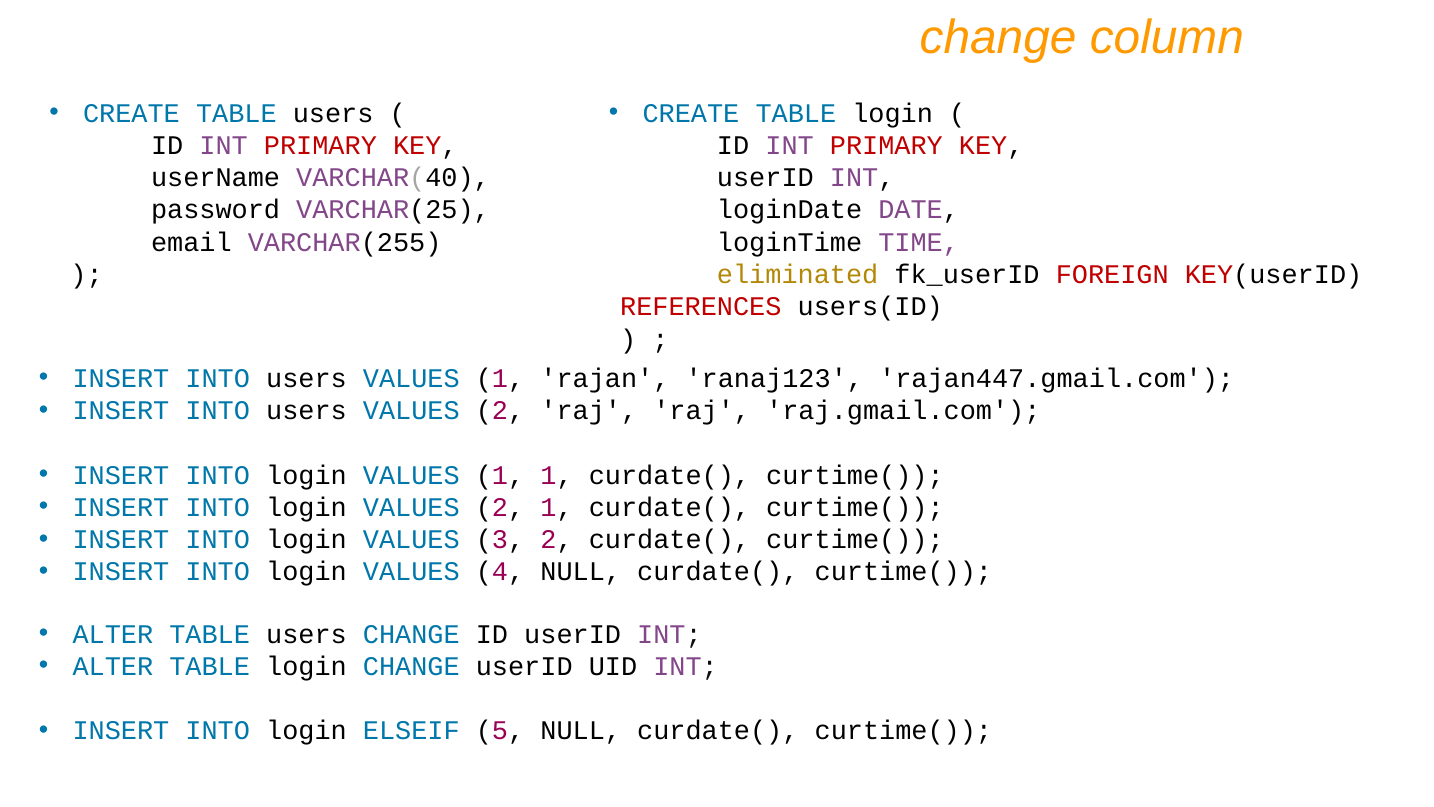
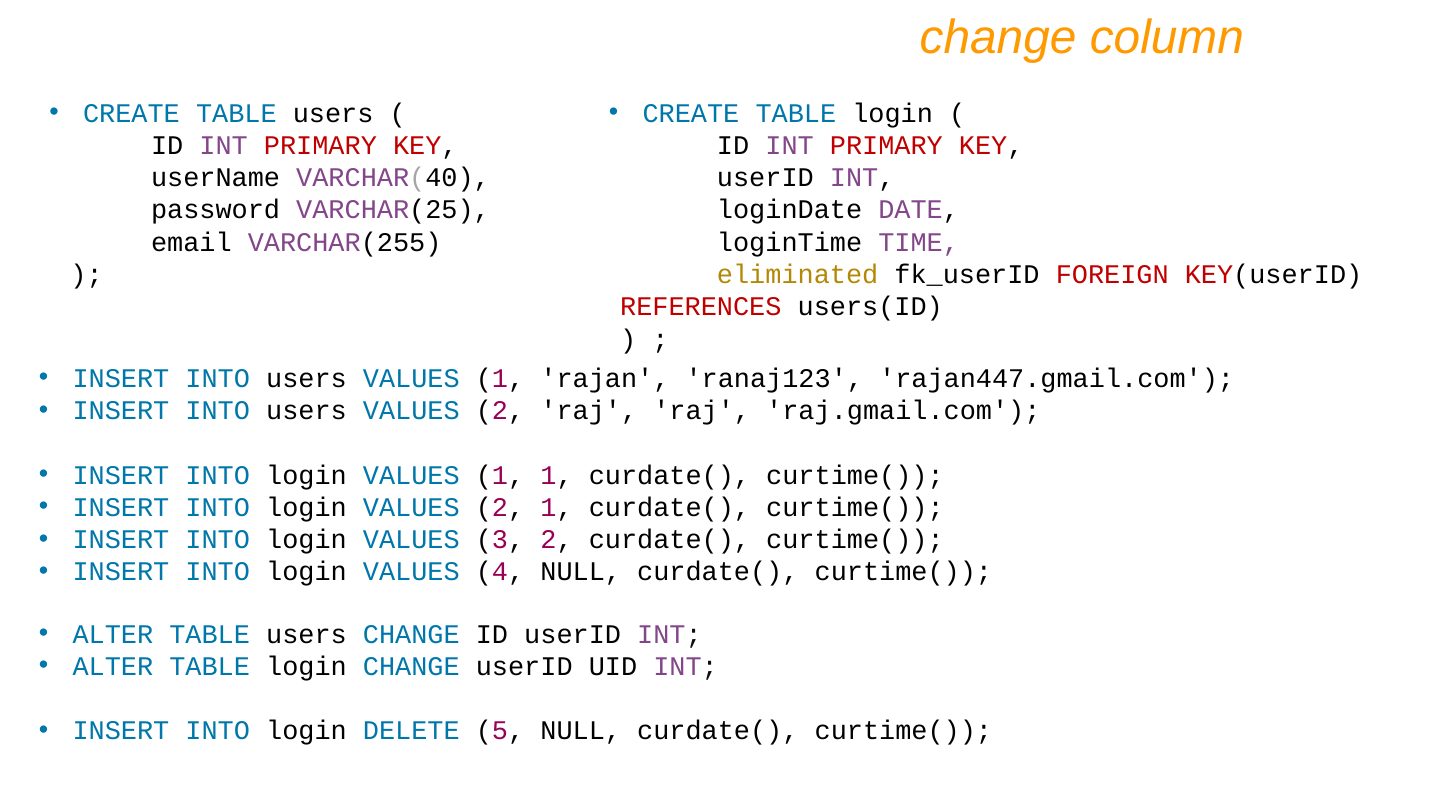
ELSEIF: ELSEIF -> DELETE
